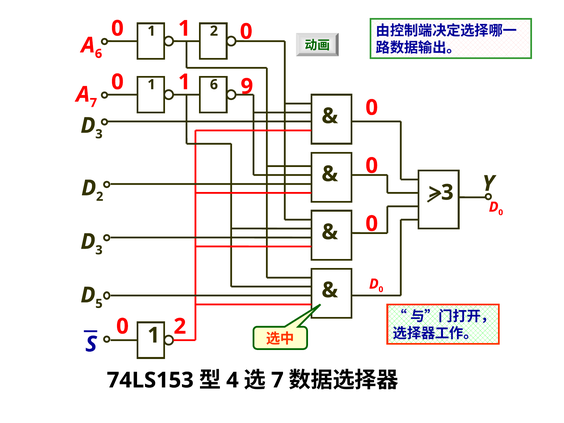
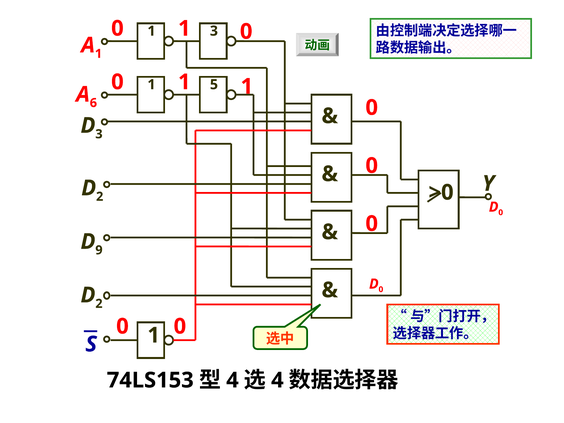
1 2: 2 -> 3
6 at (99, 54): 6 -> 1
9 at (247, 86): 9 -> 1
1 6: 6 -> 5
7 at (93, 103): 7 -> 6
>3: >3 -> >0
3 at (99, 250): 3 -> 9
5 at (99, 304): 5 -> 2
2 at (180, 326): 2 -> 0
7 at (277, 380): 7 -> 4
